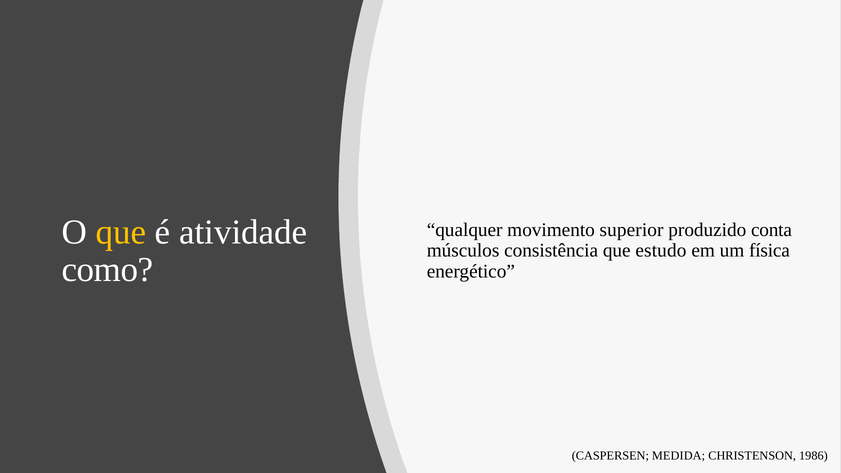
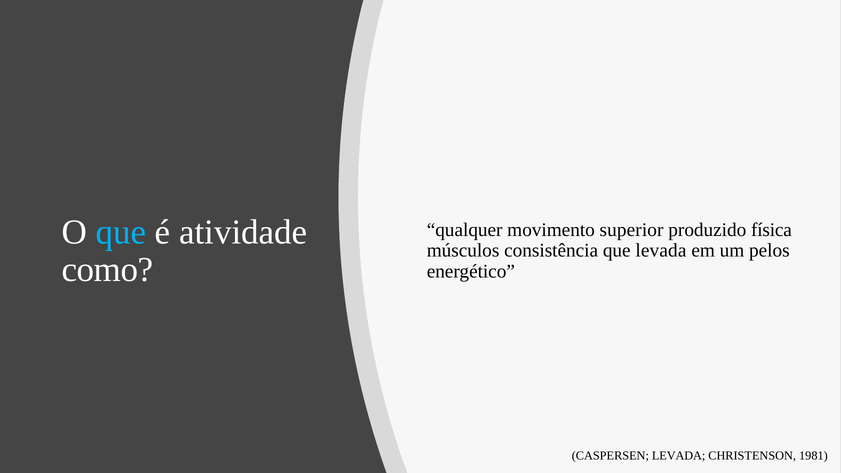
que at (121, 232) colour: yellow -> light blue
conta: conta -> física
que estudo: estudo -> levada
física: física -> pelos
CASPERSEN MEDIDA: MEDIDA -> LEVADA
1986: 1986 -> 1981
